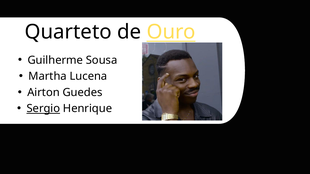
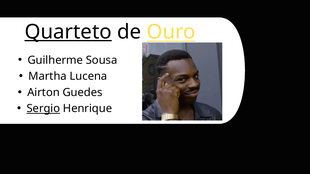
Quarteto underline: none -> present
